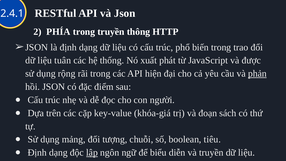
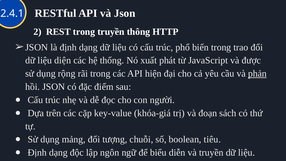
PHÍA: PHÍA -> REST
tuân: tuân -> diện
lập underline: present -> none
